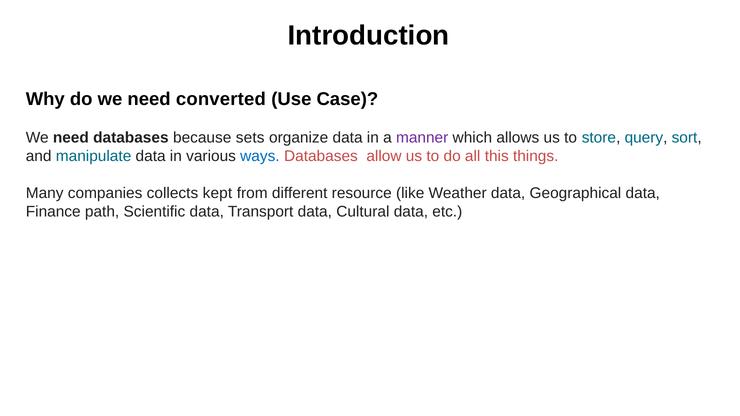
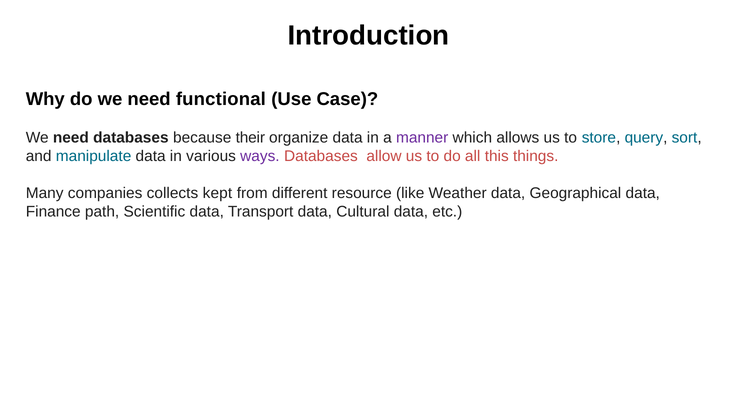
converted: converted -> functional
sets: sets -> their
ways colour: blue -> purple
